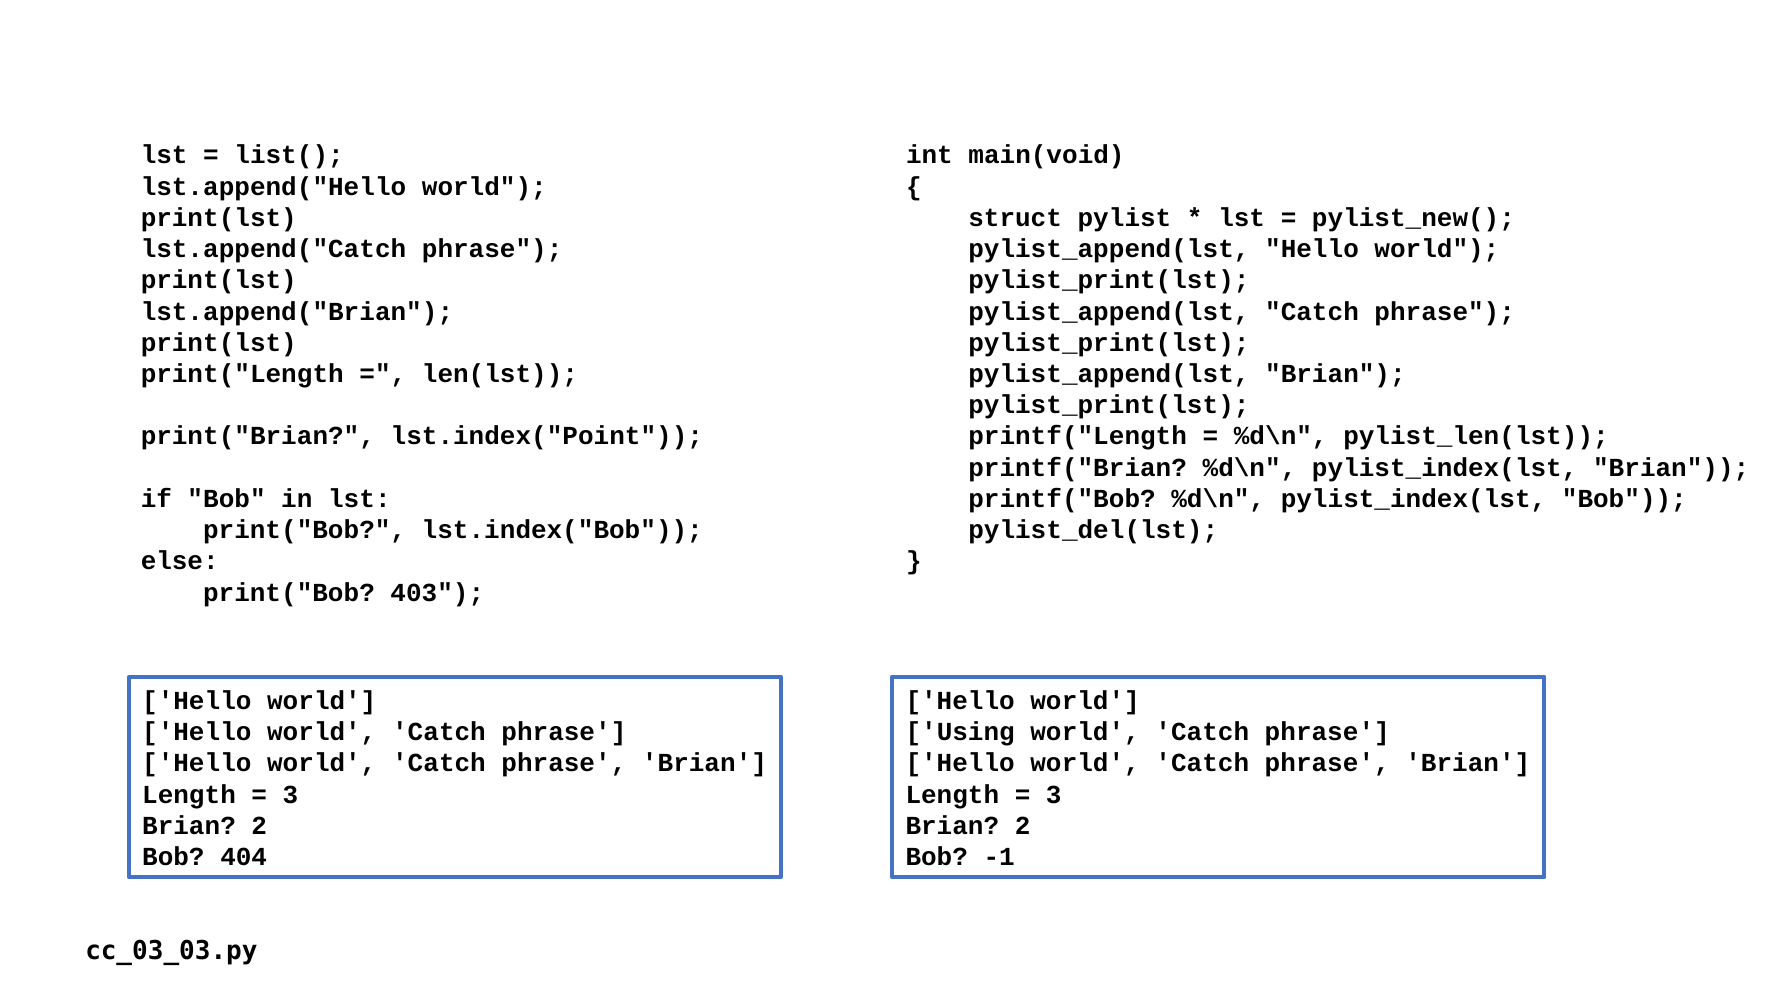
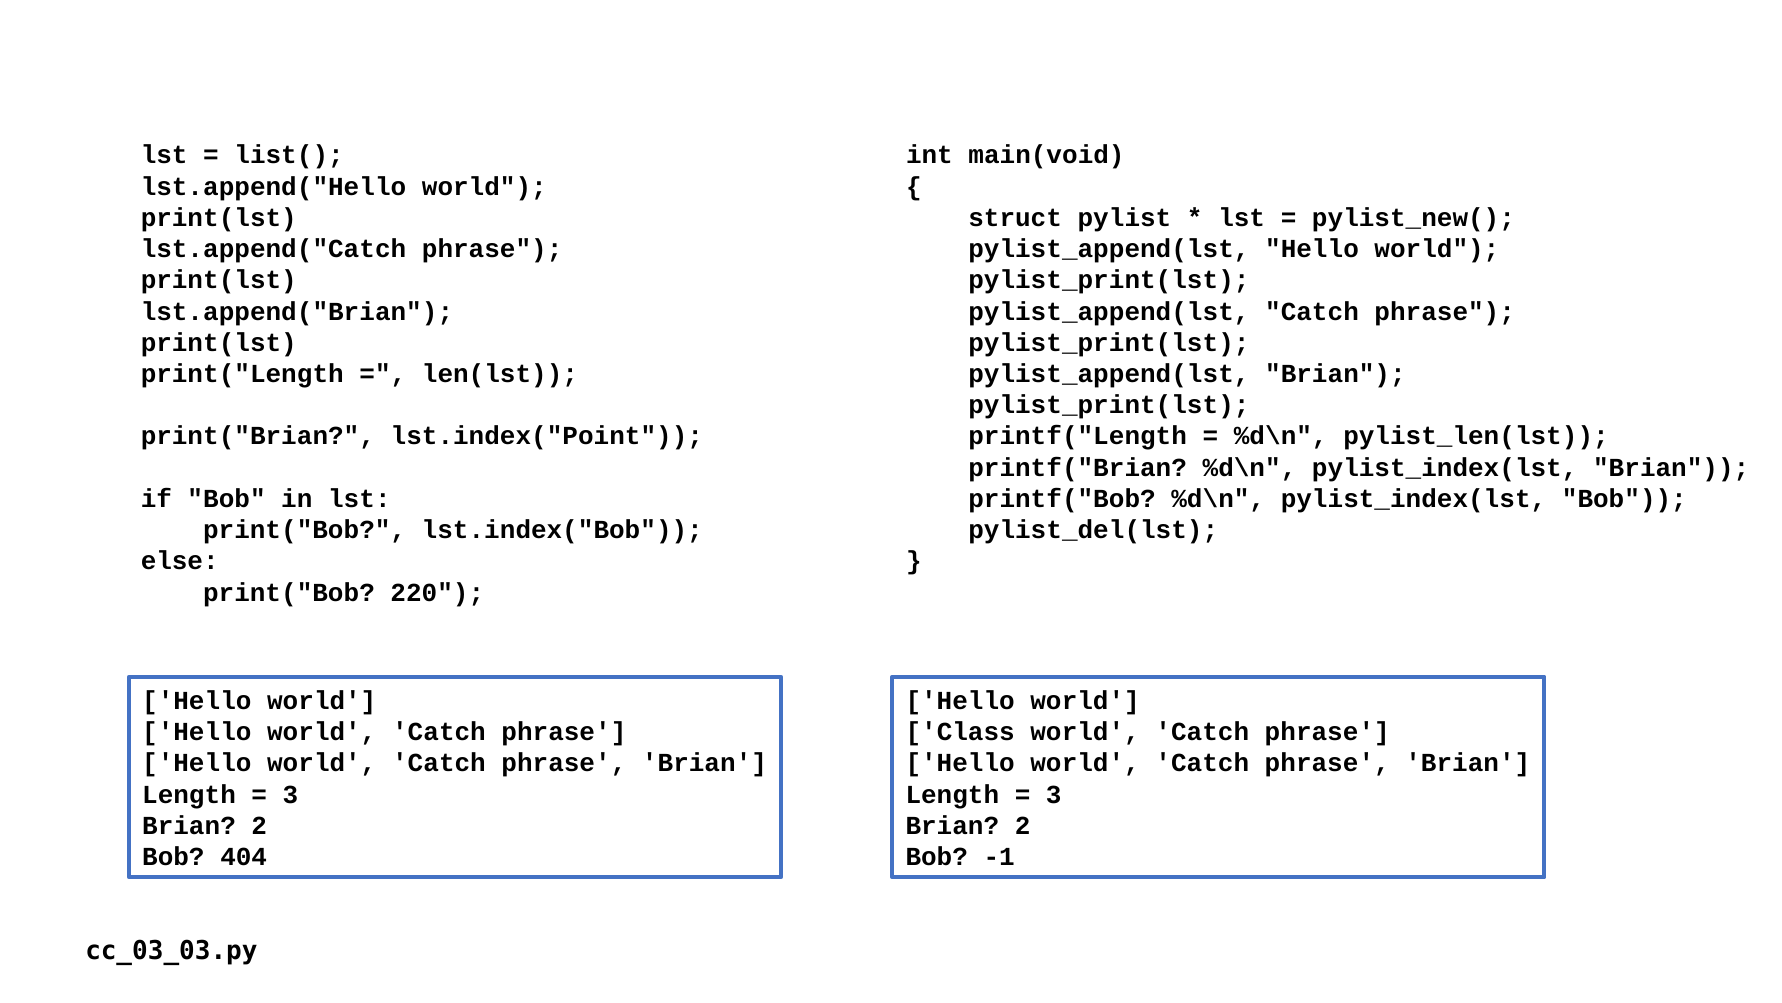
403: 403 -> 220
Using: Using -> Class
